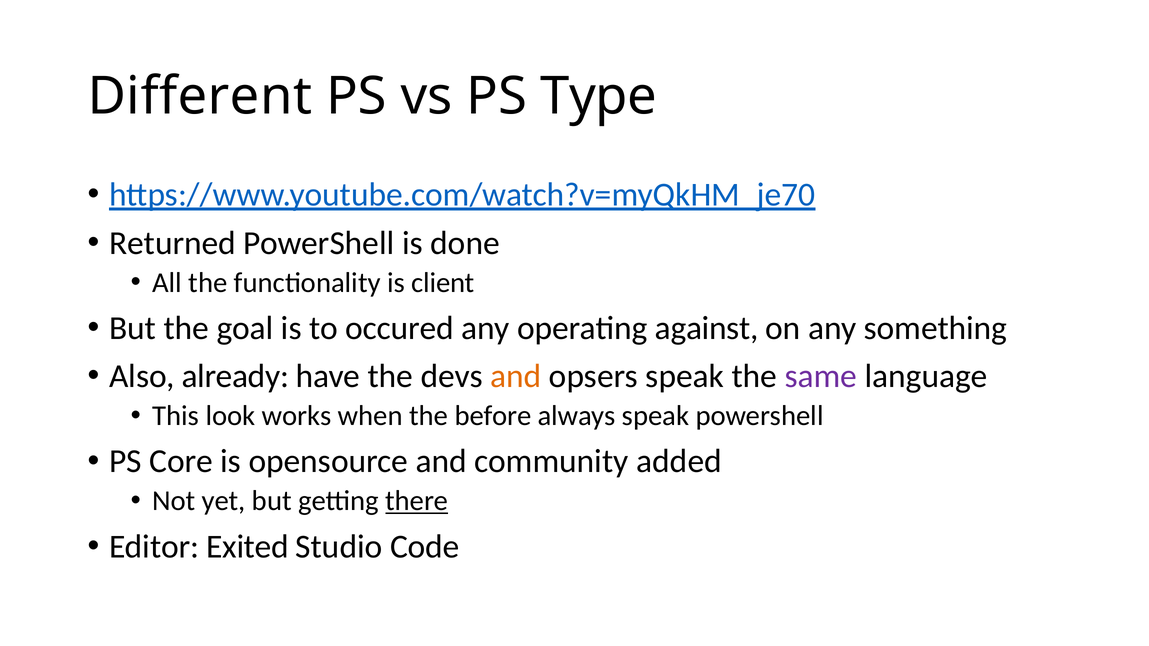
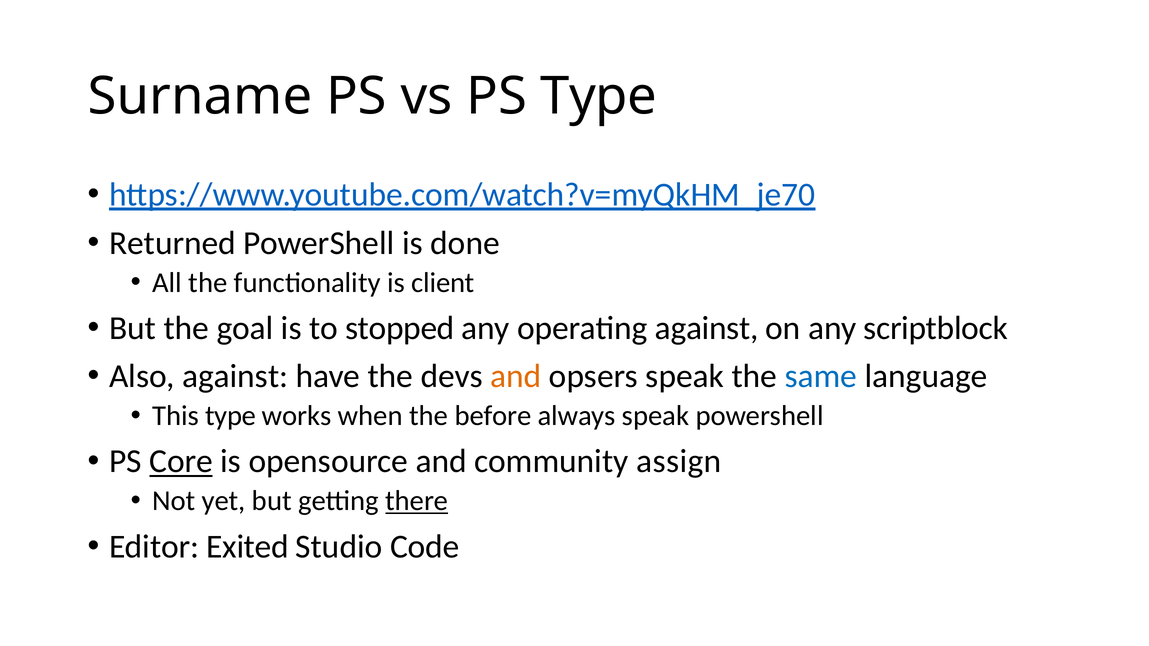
Different: Different -> Surname
occured: occured -> stopped
something: something -> scriptblock
Also already: already -> against
same colour: purple -> blue
This look: look -> type
Core underline: none -> present
added: added -> assign
